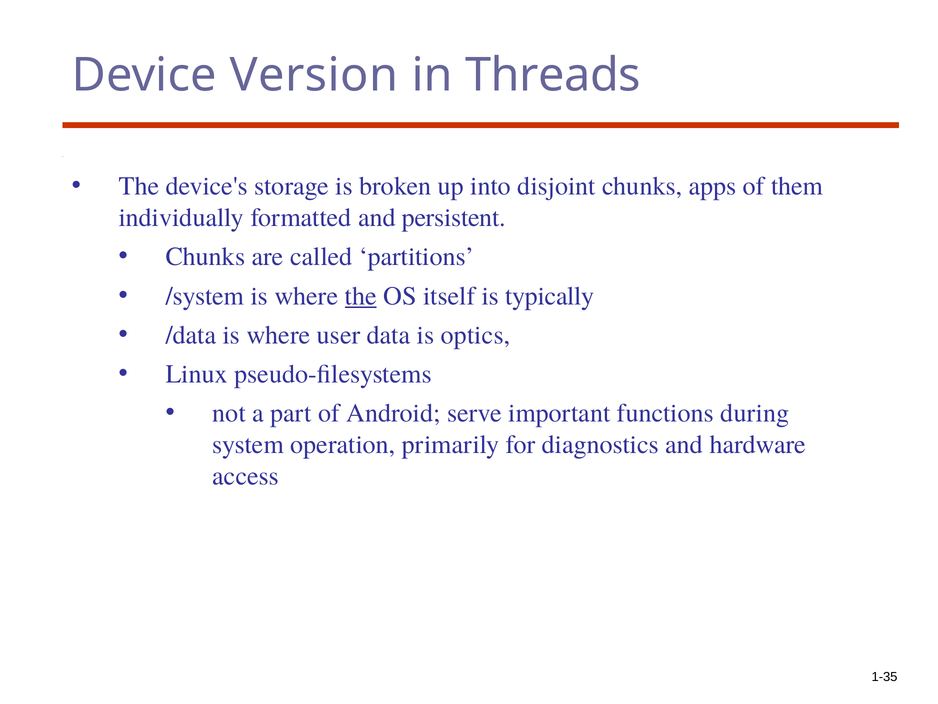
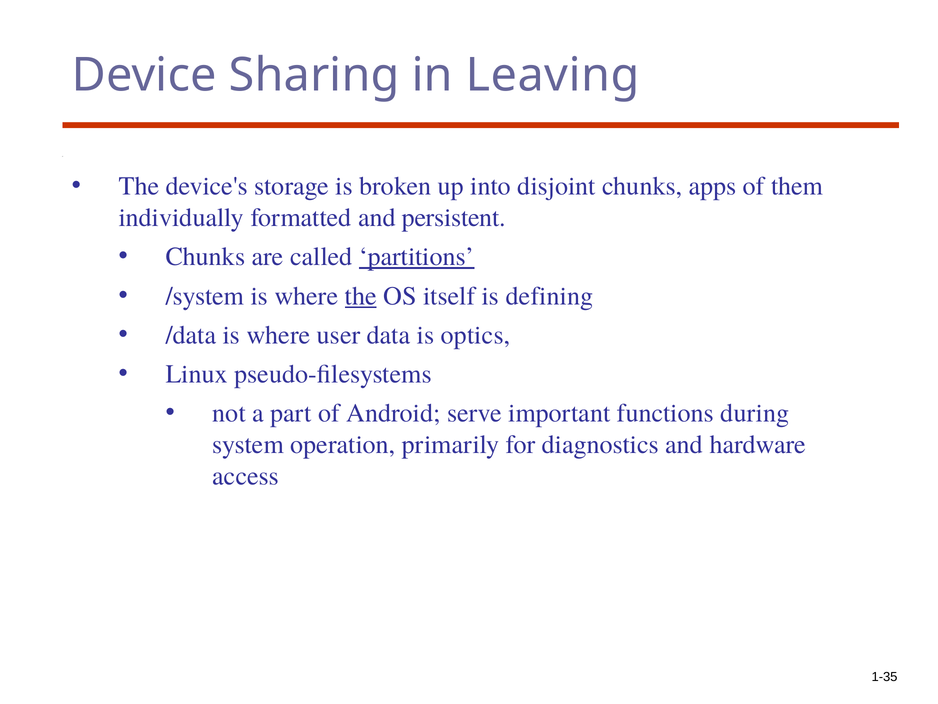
Version: Version -> Sharing
Threads: Threads -> Leaving
partitions underline: none -> present
typically: typically -> defining
